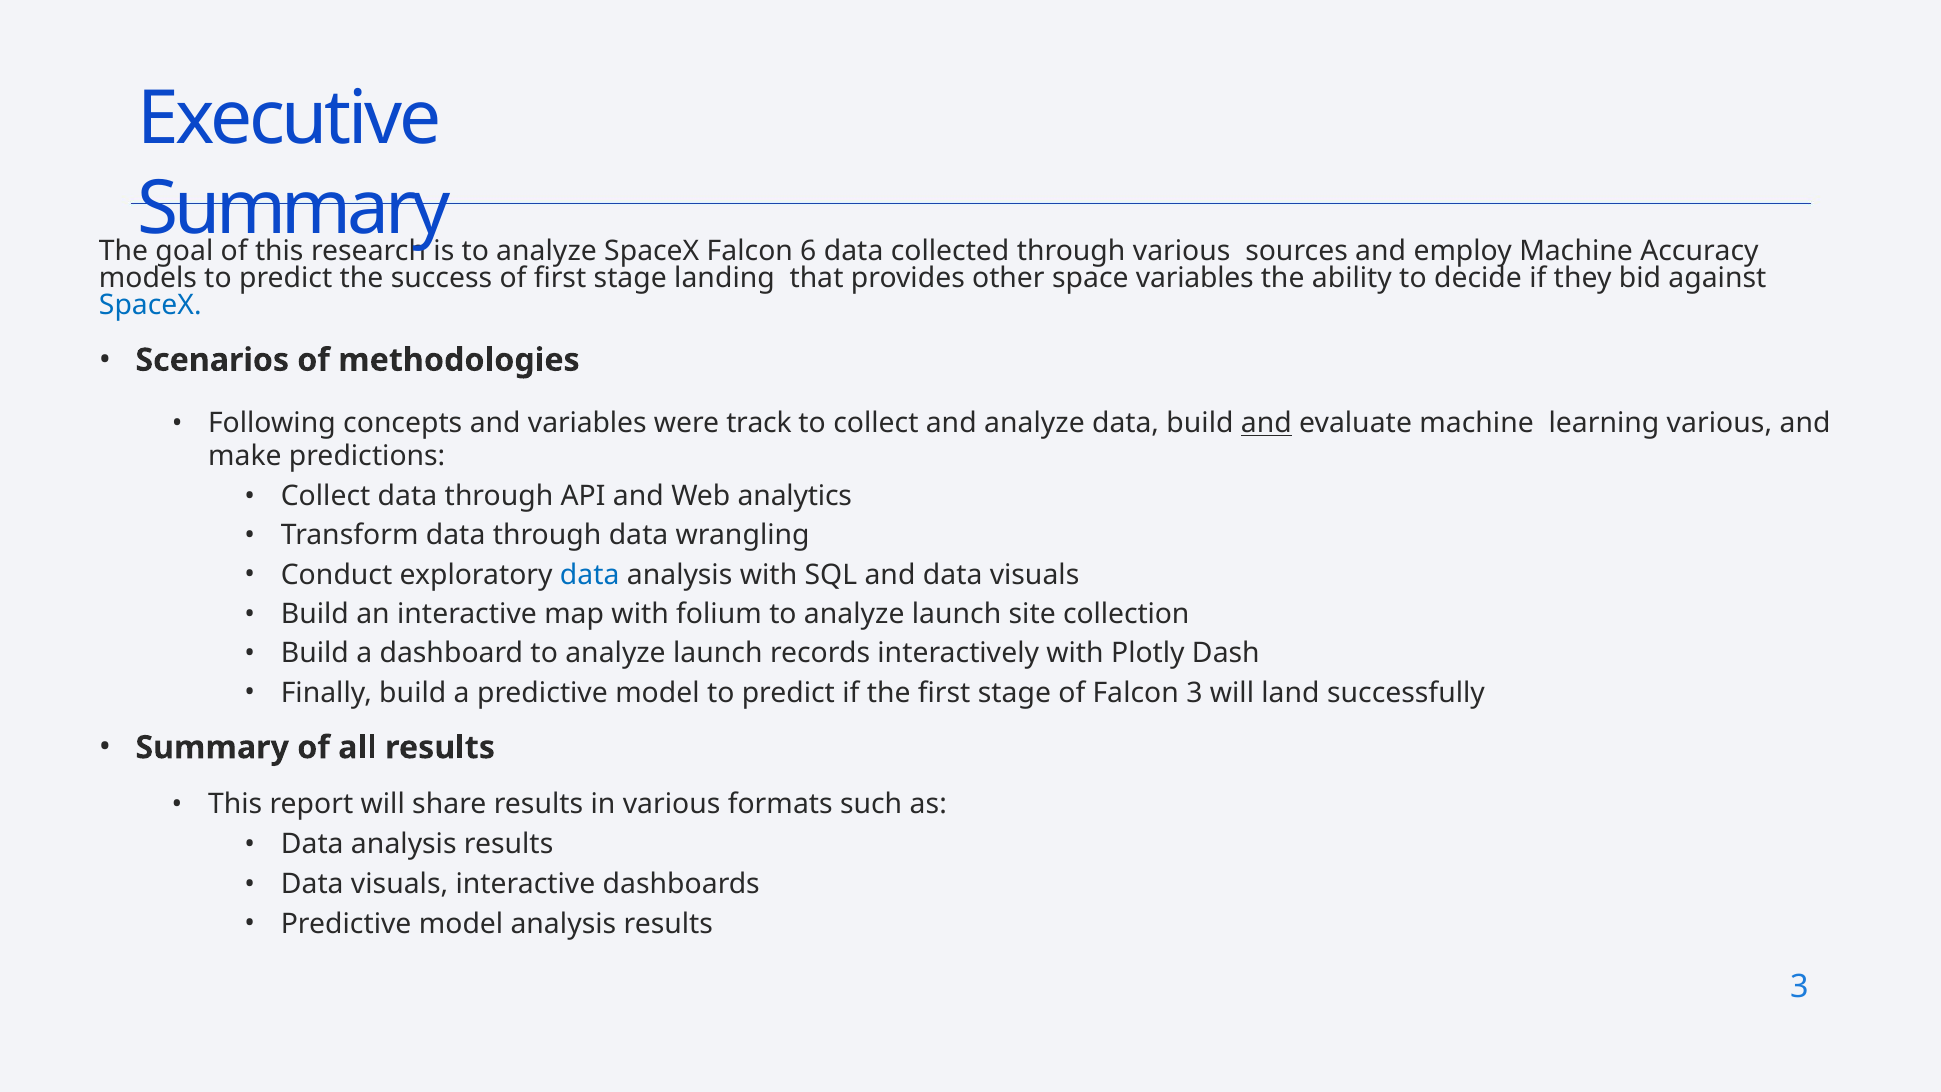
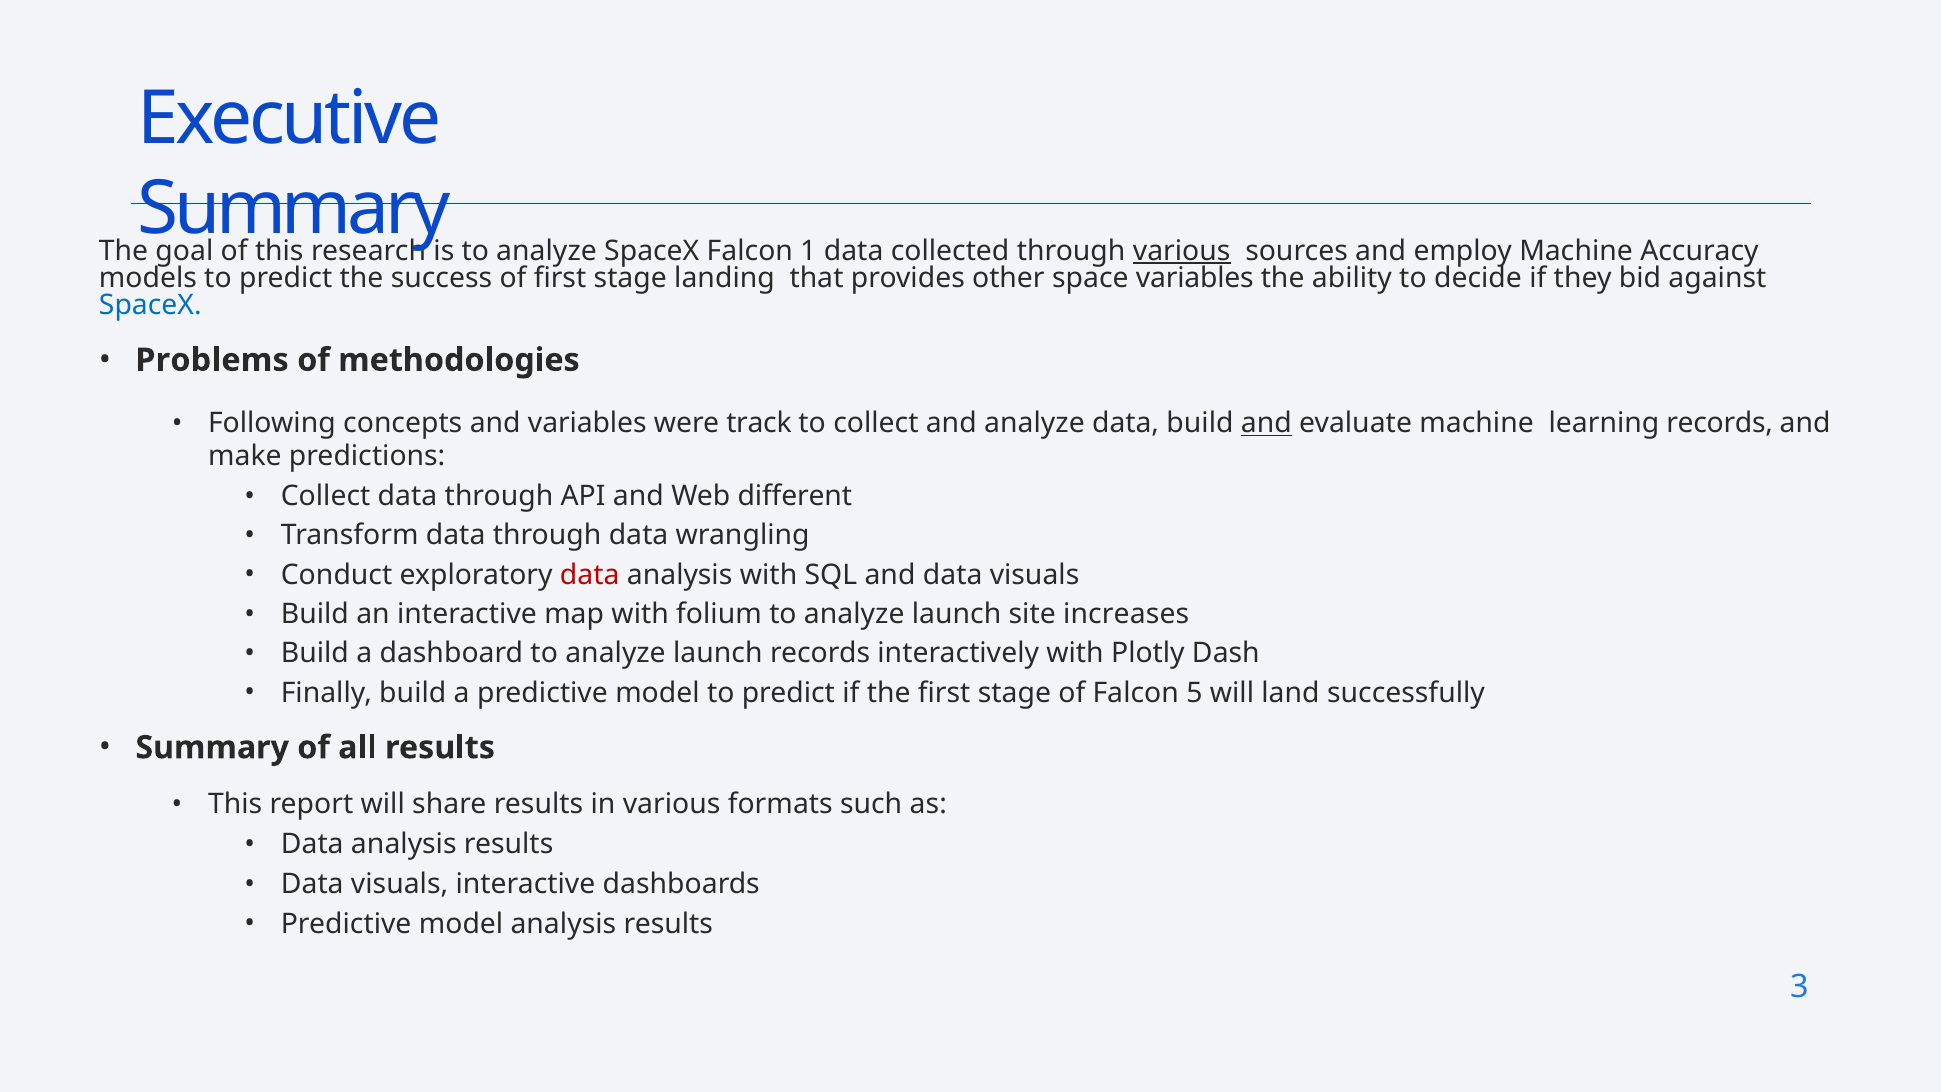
6: 6 -> 1
various at (1182, 251) underline: none -> present
Scenarios: Scenarios -> Problems
learning various: various -> records
analytics: analytics -> different
data at (590, 575) colour: blue -> red
collection: collection -> increases
Falcon 3: 3 -> 5
